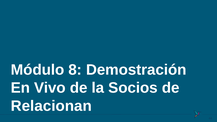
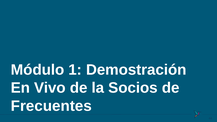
8: 8 -> 1
Relacionan: Relacionan -> Frecuentes
